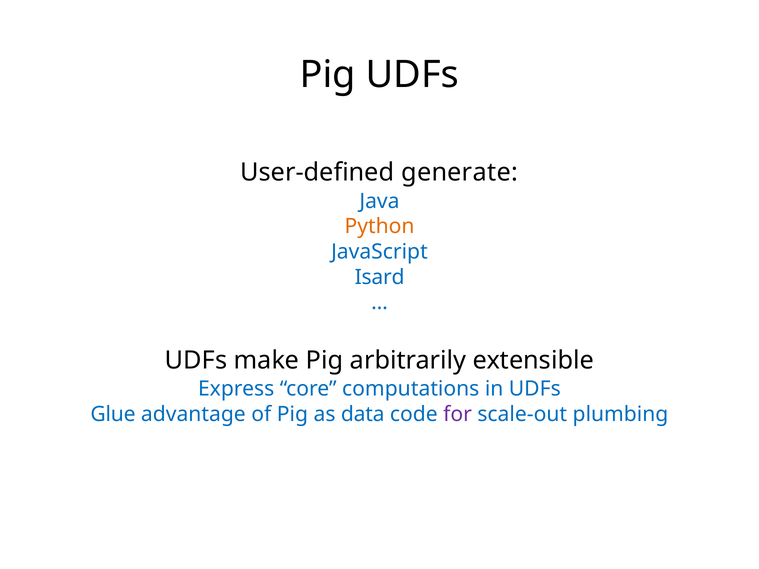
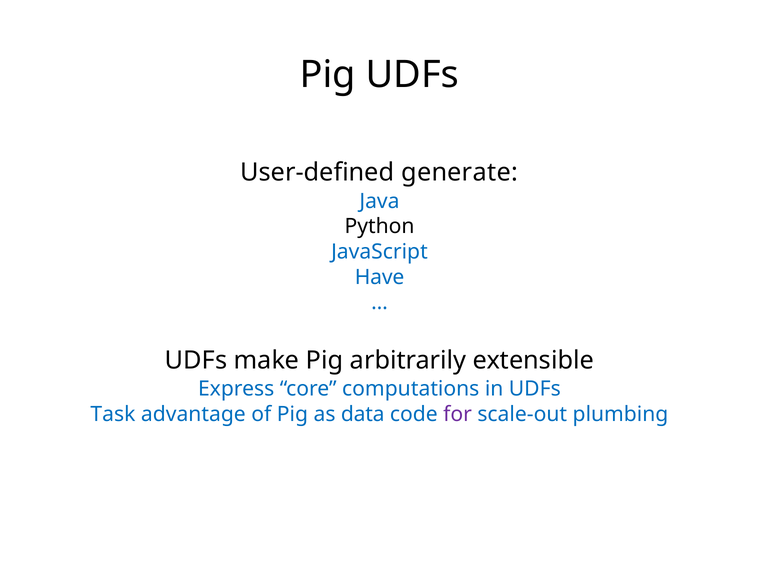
Python colour: orange -> black
Isard: Isard -> Have
Glue: Glue -> Task
